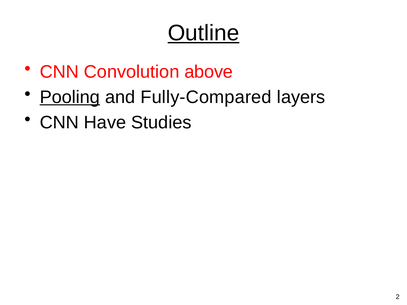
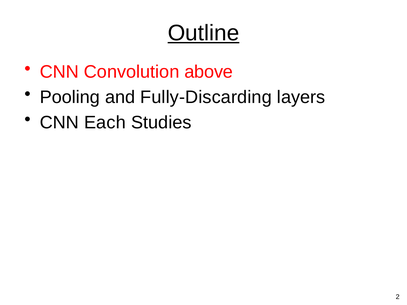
Pooling underline: present -> none
Fully-Compared: Fully-Compared -> Fully-Discarding
Have: Have -> Each
